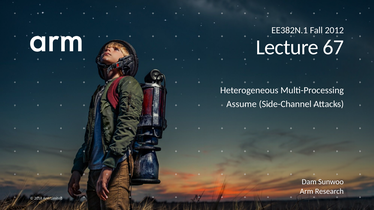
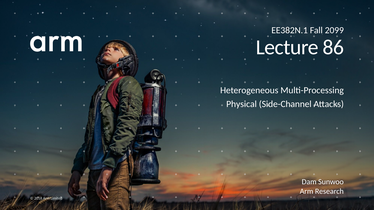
2012: 2012 -> 2099
67: 67 -> 86
Assume: Assume -> Physical
